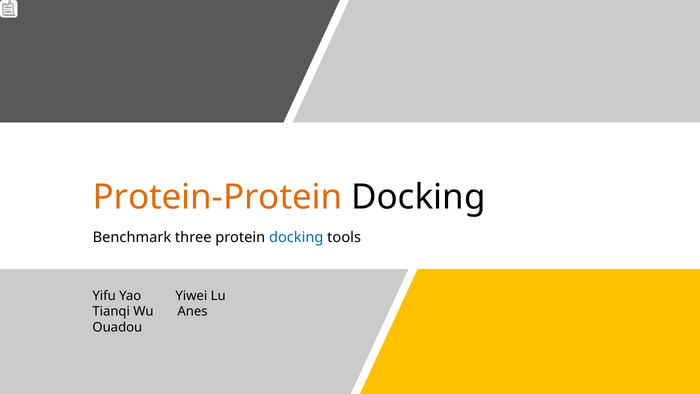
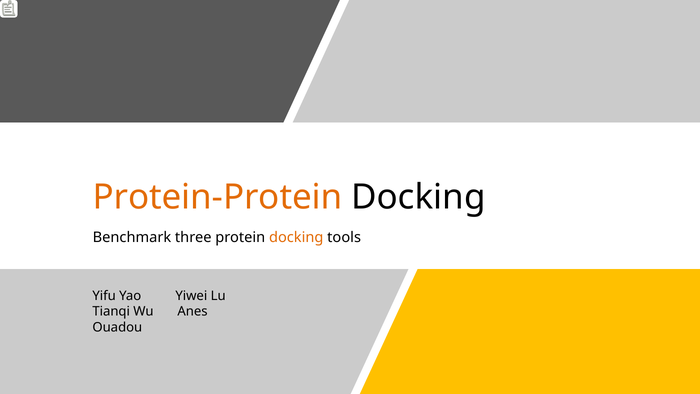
docking at (296, 237) colour: blue -> orange
